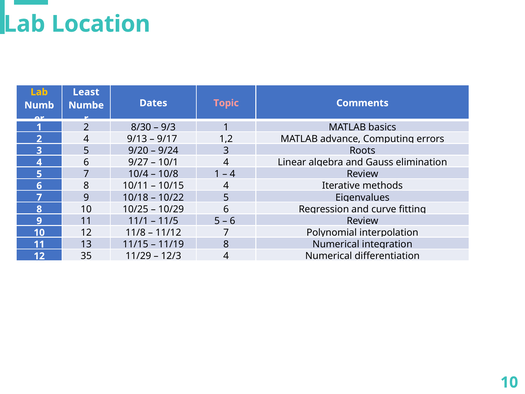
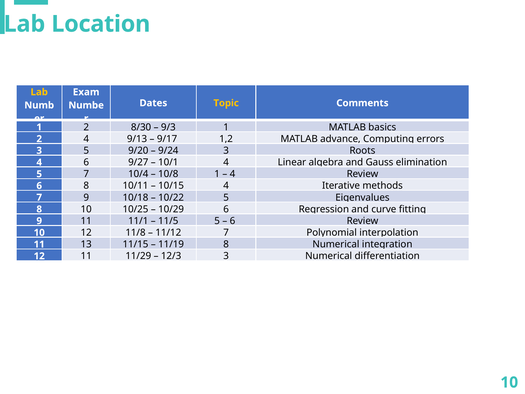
Least: Least -> Exam
Topic colour: pink -> yellow
12 35: 35 -> 11
12/3 4: 4 -> 3
